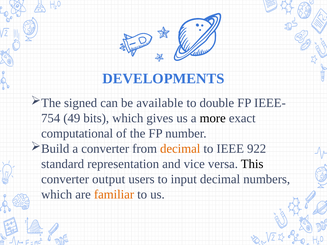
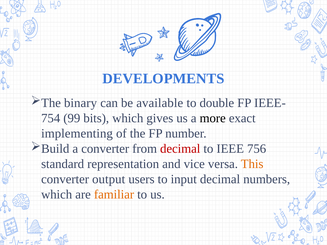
signed: signed -> binary
49: 49 -> 99
computational: computational -> implementing
decimal at (180, 149) colour: orange -> red
922: 922 -> 756
This colour: black -> orange
